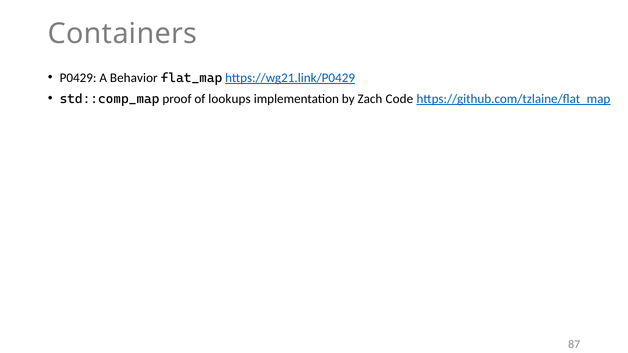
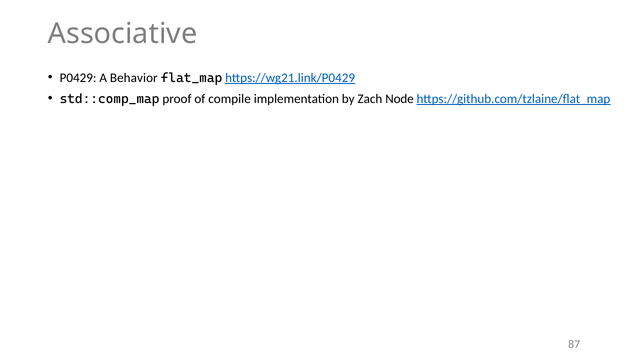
Containers: Containers -> Associative
lookups: lookups -> compile
Code: Code -> Node
